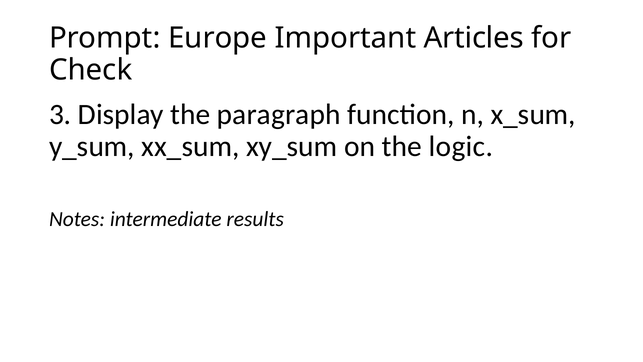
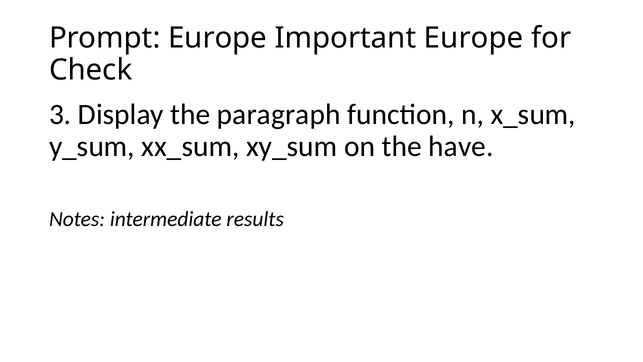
Important Articles: Articles -> Europe
logic: logic -> have
